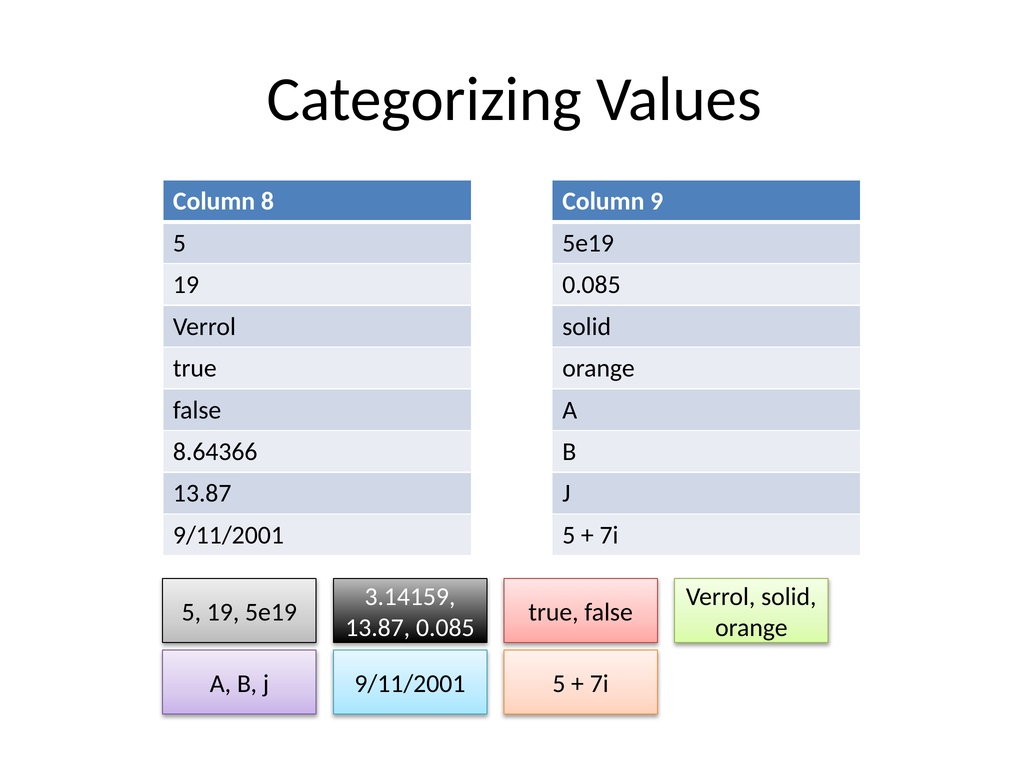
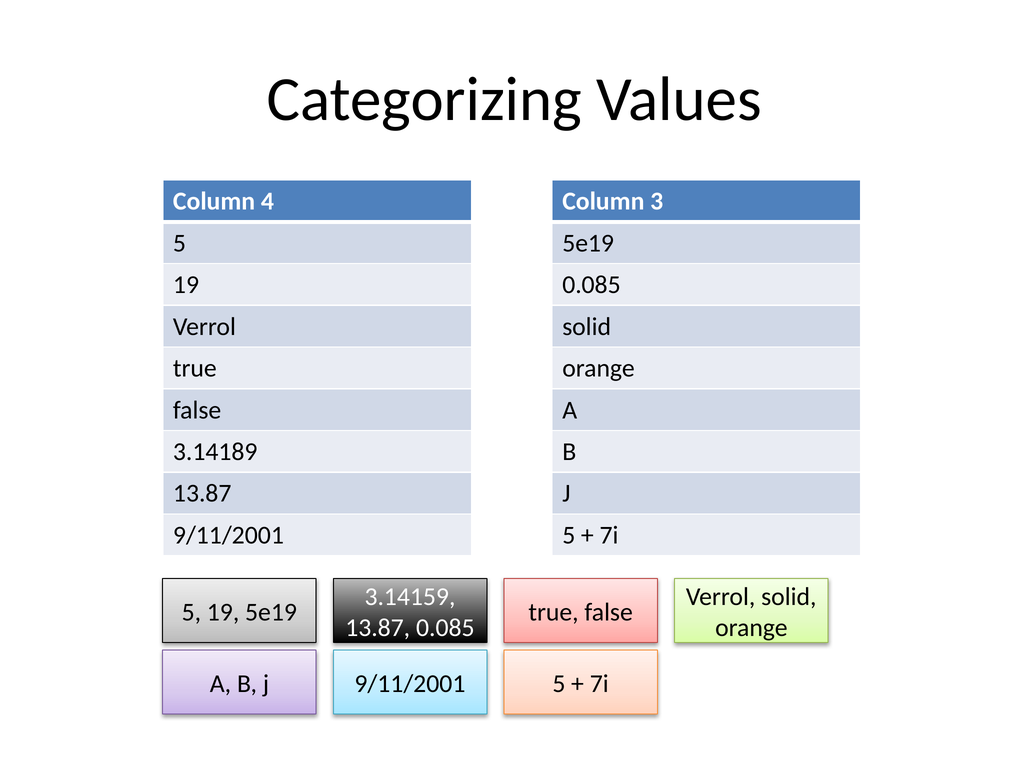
8: 8 -> 4
9: 9 -> 3
8.64366: 8.64366 -> 3.14189
